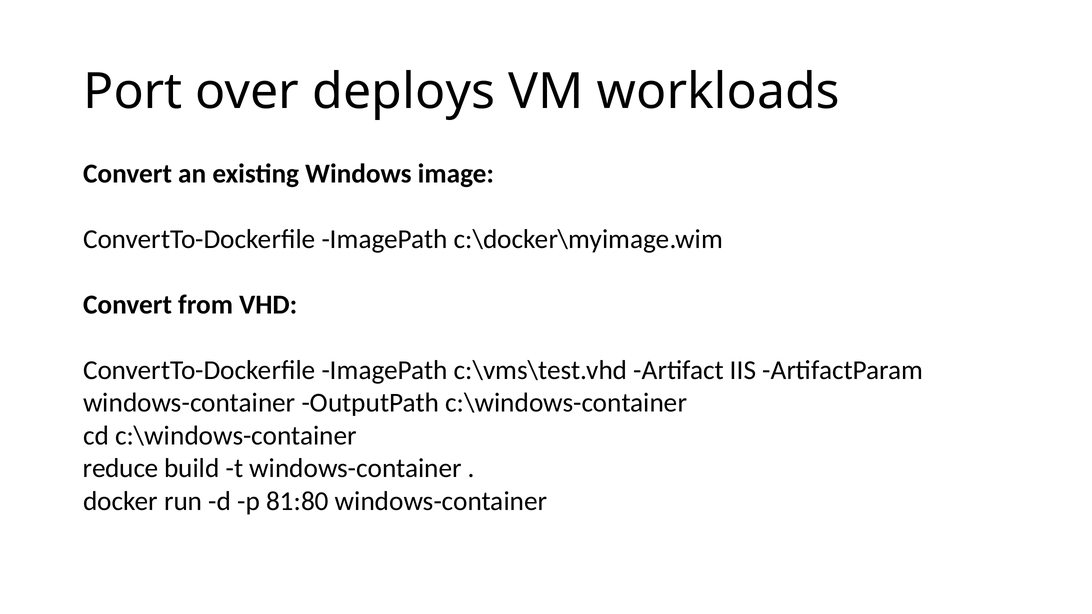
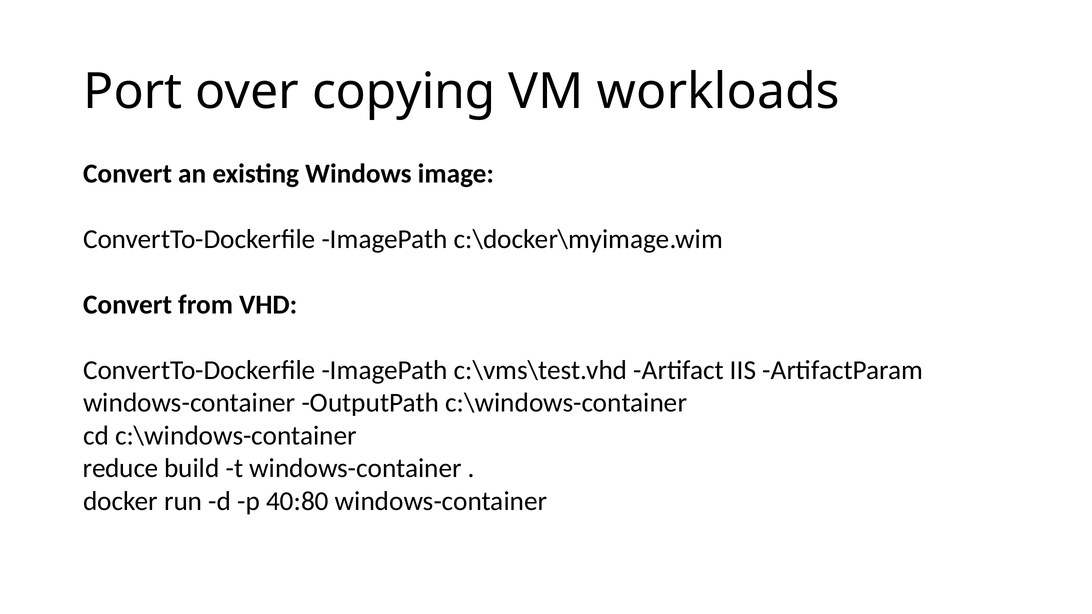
deploys: deploys -> copying
81:80: 81:80 -> 40:80
